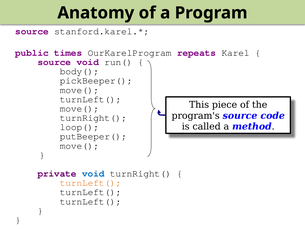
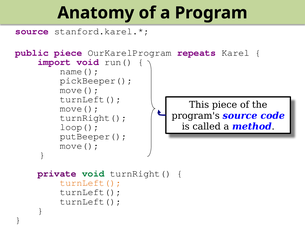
public times: times -> piece
source at (54, 62): source -> import
body(: body( -> name(
void at (93, 173) colour: blue -> green
